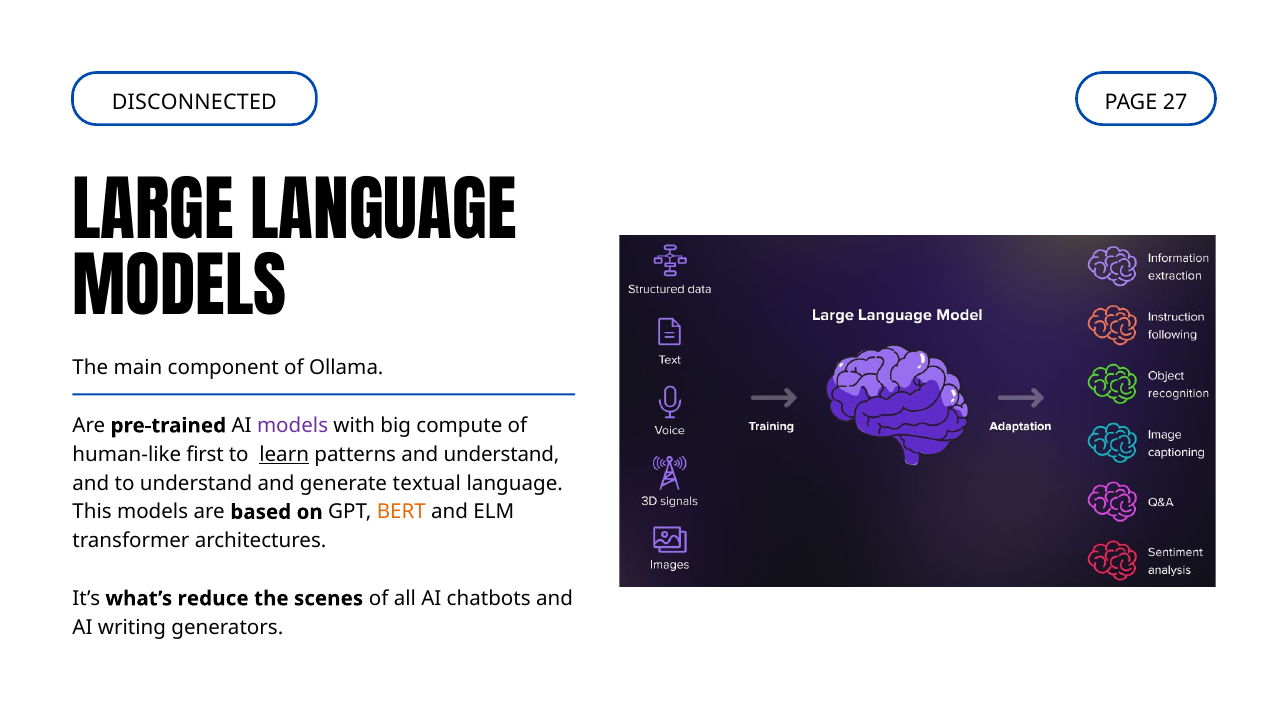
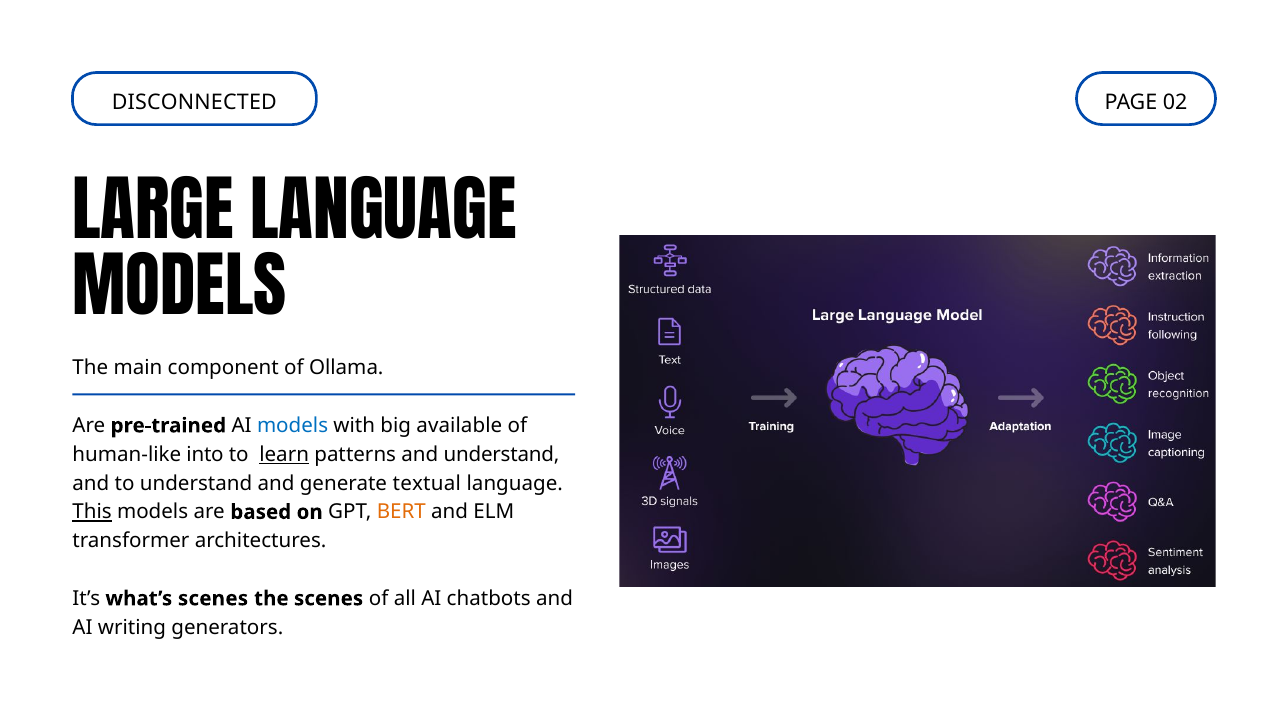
27: 27 -> 02
models at (293, 425) colour: purple -> blue
compute: compute -> available
first: first -> into
This underline: none -> present
what’s reduce: reduce -> scenes
